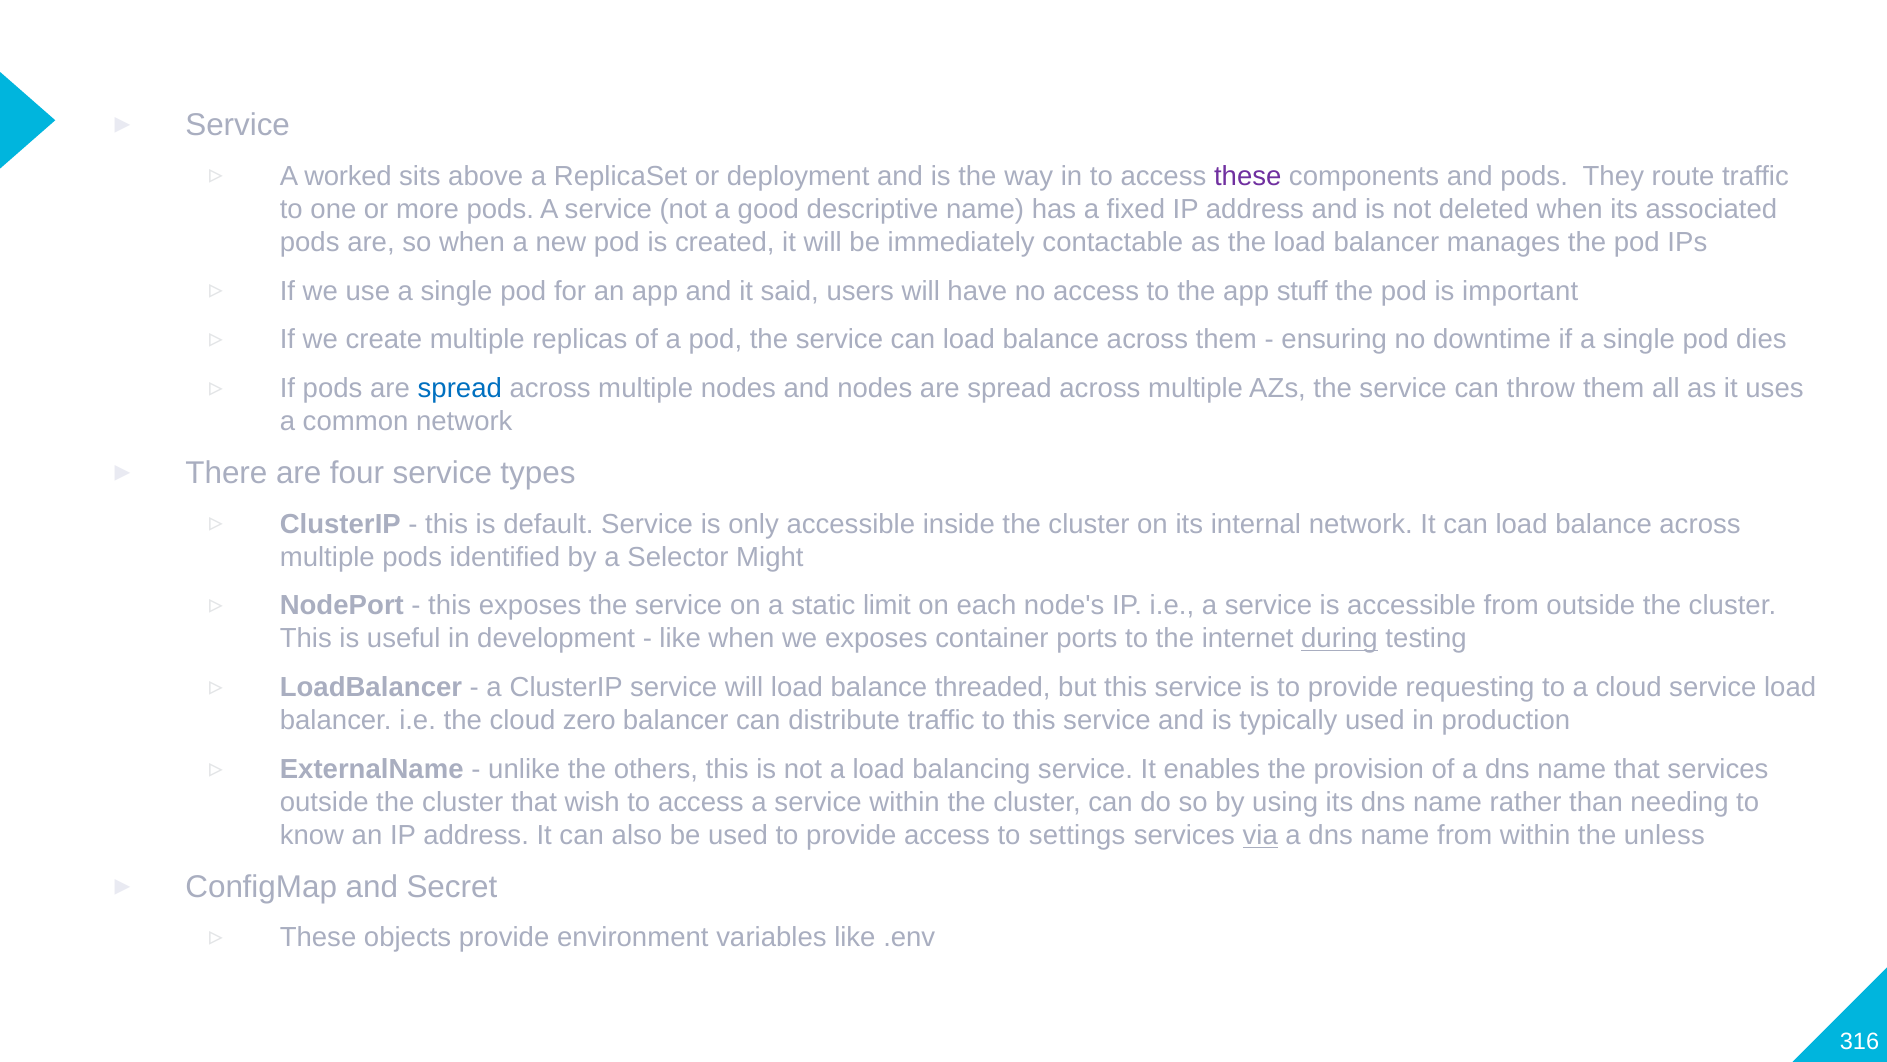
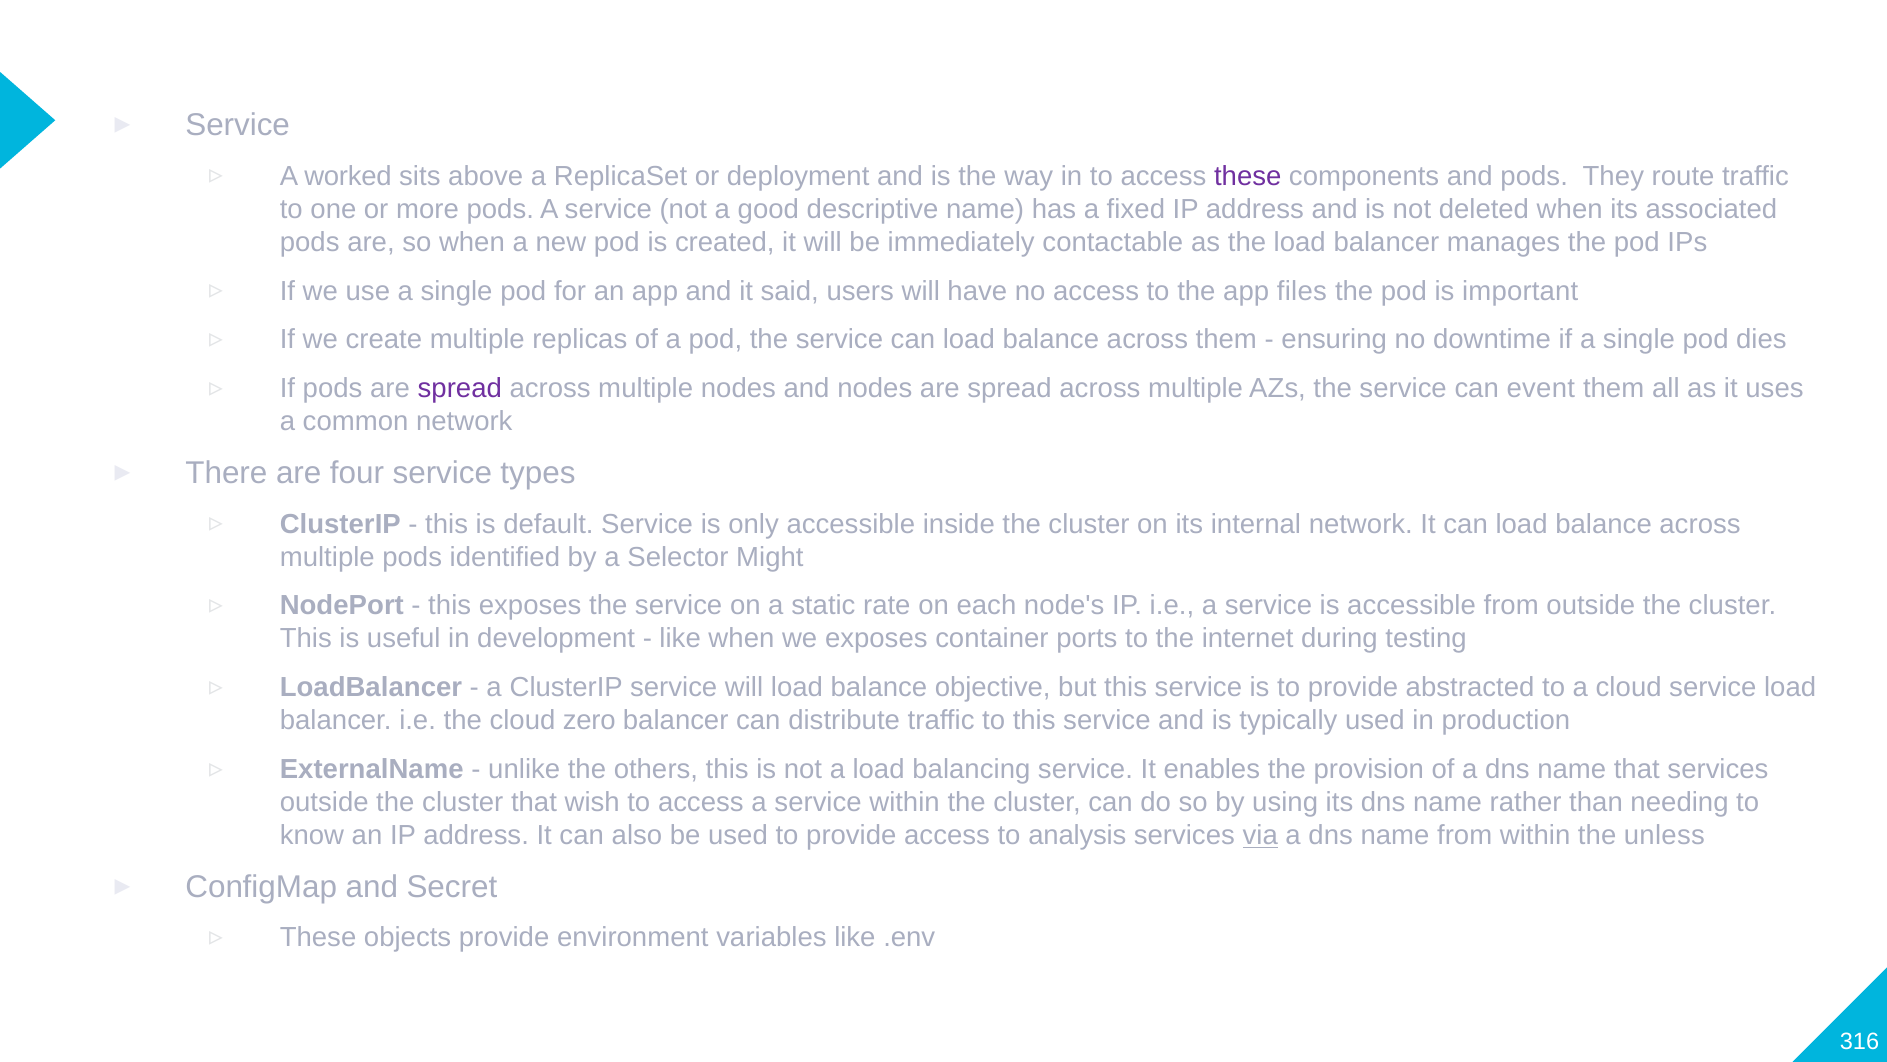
stuff: stuff -> files
spread at (460, 388) colour: blue -> purple
throw: throw -> event
limit: limit -> rate
during underline: present -> none
threaded: threaded -> objective
requesting: requesting -> abstracted
settings: settings -> analysis
